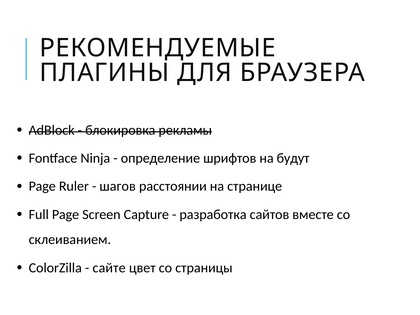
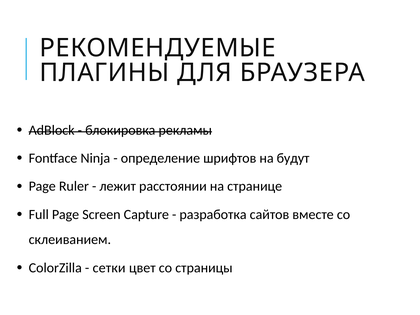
шагов: шагов -> лежит
сайте: сайте -> сетки
